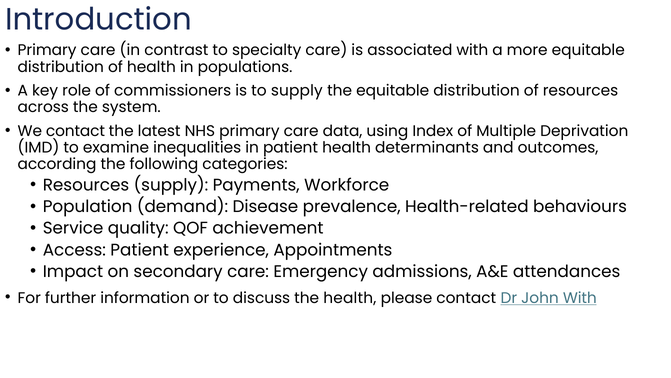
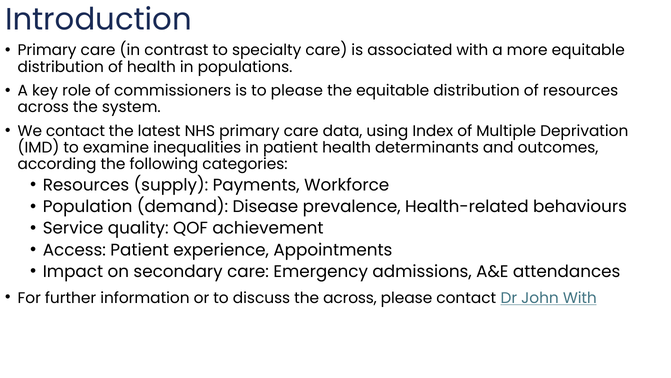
to supply: supply -> please
the health: health -> across
